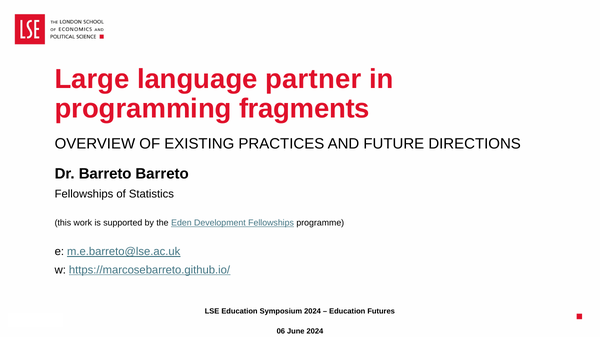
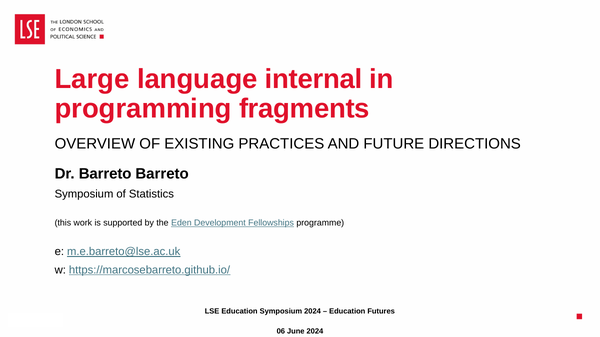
partner: partner -> internal
Fellowships at (84, 195): Fellowships -> Symposium
